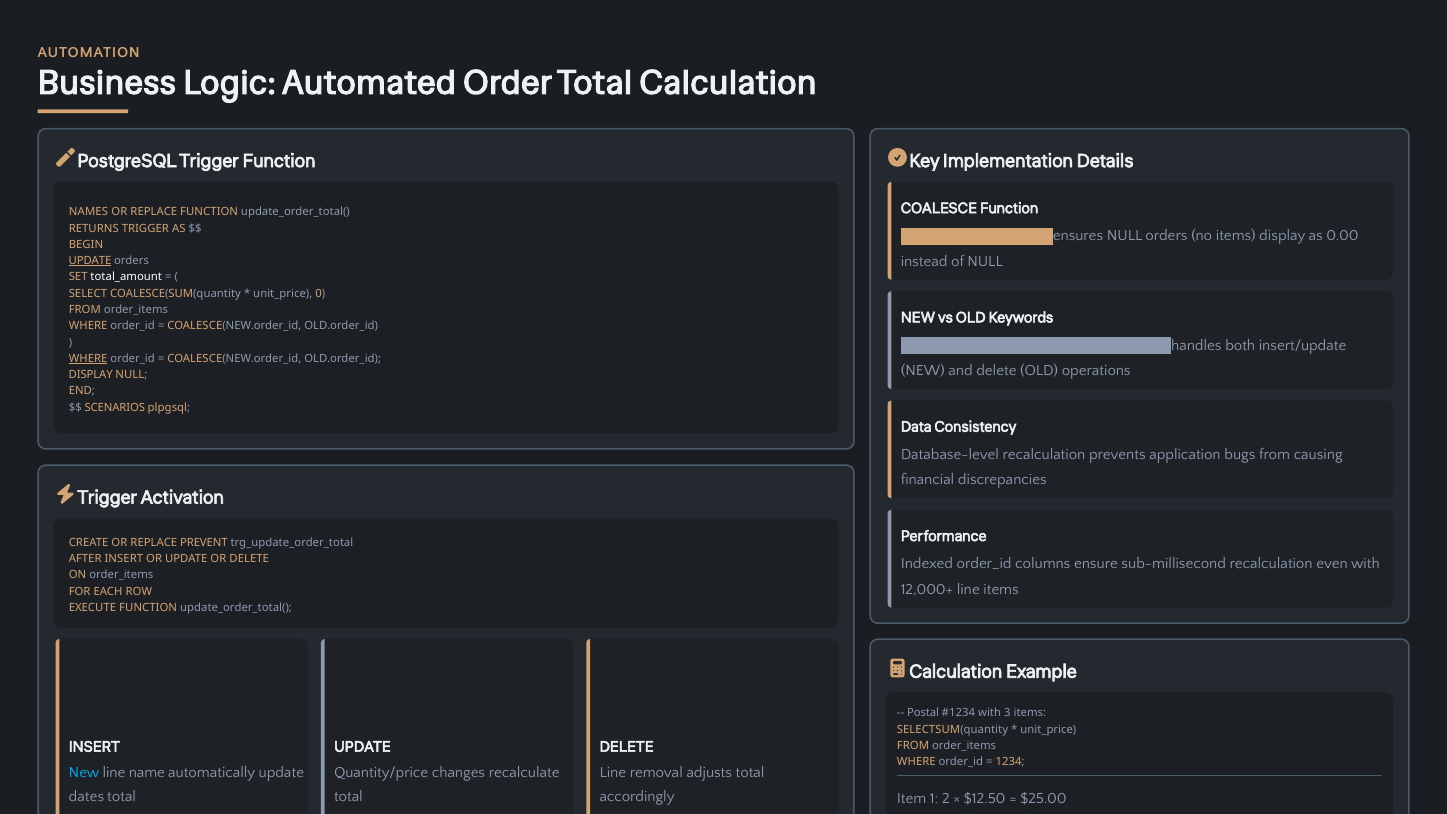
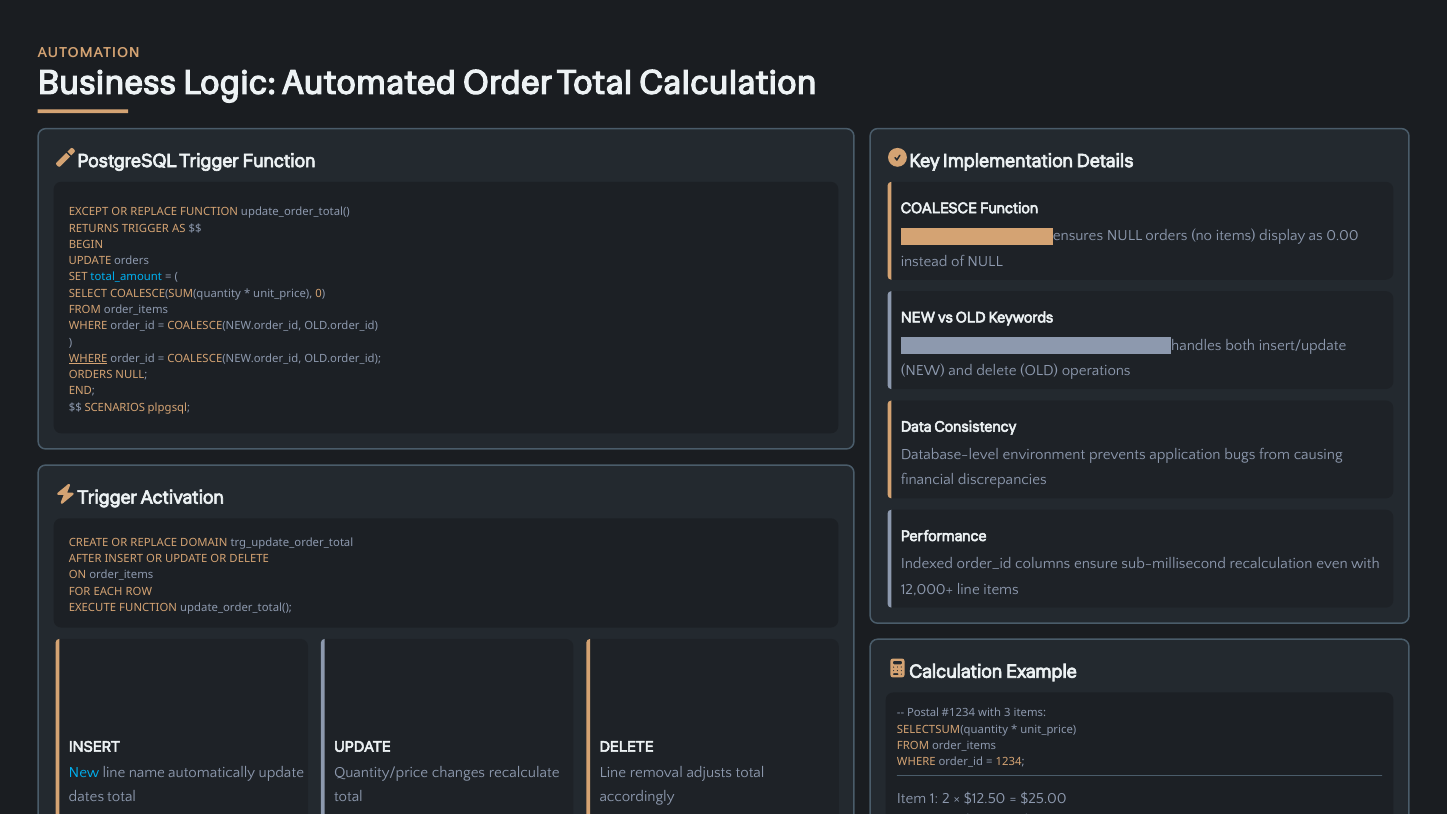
NAMES: NAMES -> EXCEPT
UPDATE at (90, 261) underline: present -> none
total_amount colour: white -> light blue
DISPLAY at (91, 375): DISPLAY -> ORDERS
Database-level recalculation: recalculation -> environment
PREVENT: PREVENT -> DOMAIN
